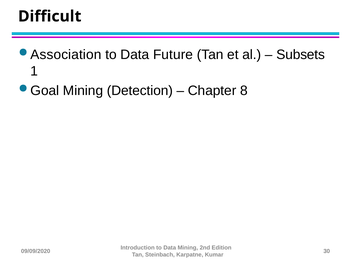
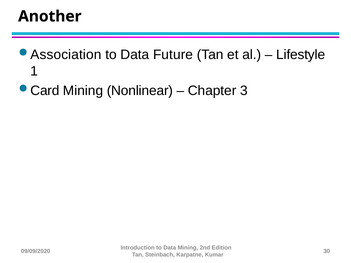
Difficult: Difficult -> Another
Subsets: Subsets -> Lifestyle
Goal: Goal -> Card
Detection: Detection -> Nonlinear
8: 8 -> 3
